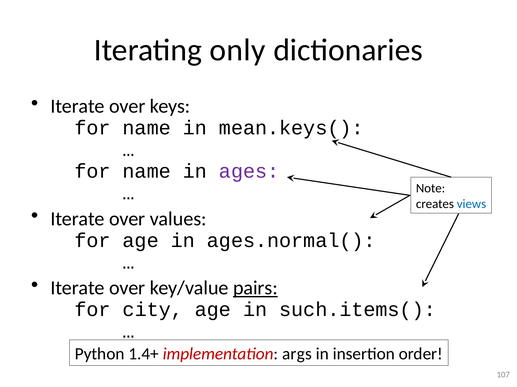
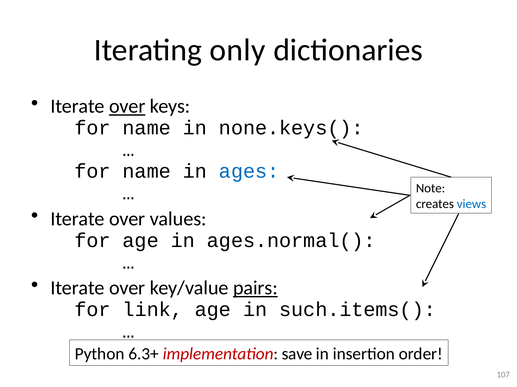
over at (127, 107) underline: none -> present
mean.keys(: mean.keys( -> none.keys(
ages colour: purple -> blue
city: city -> link
1.4+: 1.4+ -> 6.3+
args: args -> save
